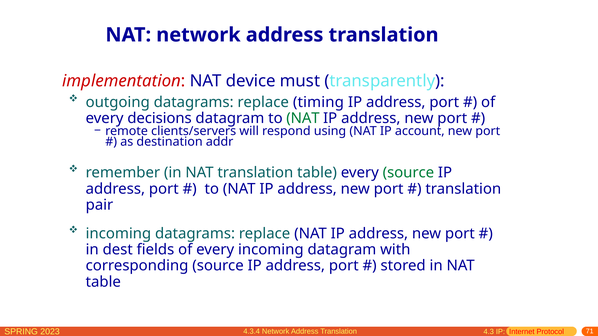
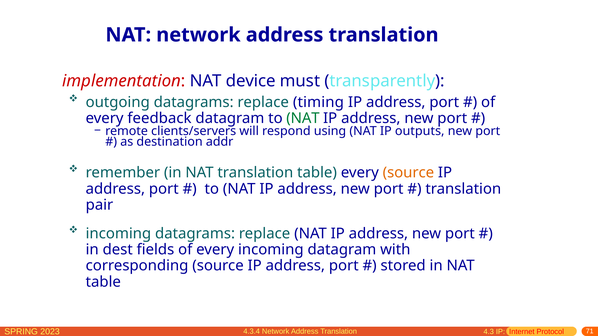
decisions: decisions -> feedback
account: account -> outputs
source at (408, 173) colour: green -> orange
